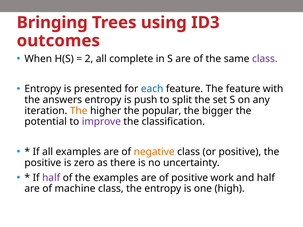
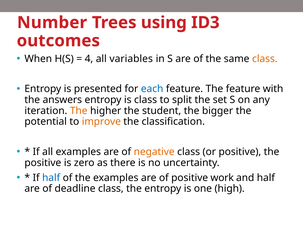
Bringing: Bringing -> Number
2: 2 -> 4
complete: complete -> variables
class at (265, 59) colour: purple -> orange
is push: push -> class
popular: popular -> student
improve colour: purple -> orange
half at (51, 178) colour: purple -> blue
machine: machine -> deadline
